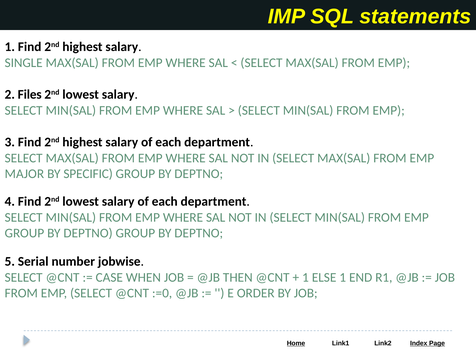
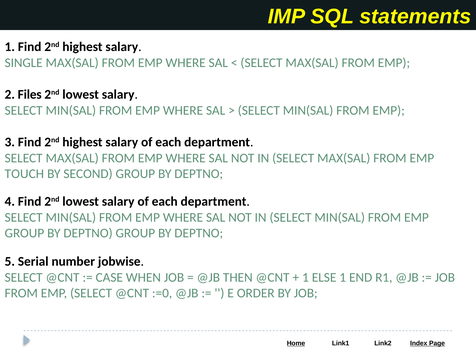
MAJOR: MAJOR -> TOUCH
SPECIFIC: SPECIFIC -> SECOND
